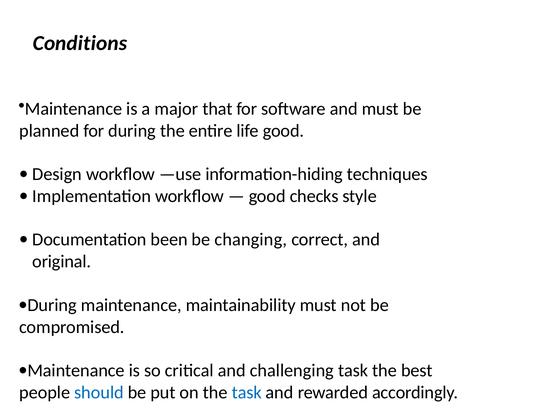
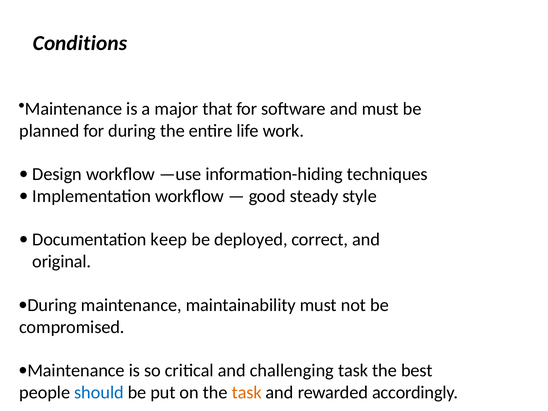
life good: good -> work
checks: checks -> steady
been: been -> keep
changing: changing -> deployed
task at (247, 392) colour: blue -> orange
